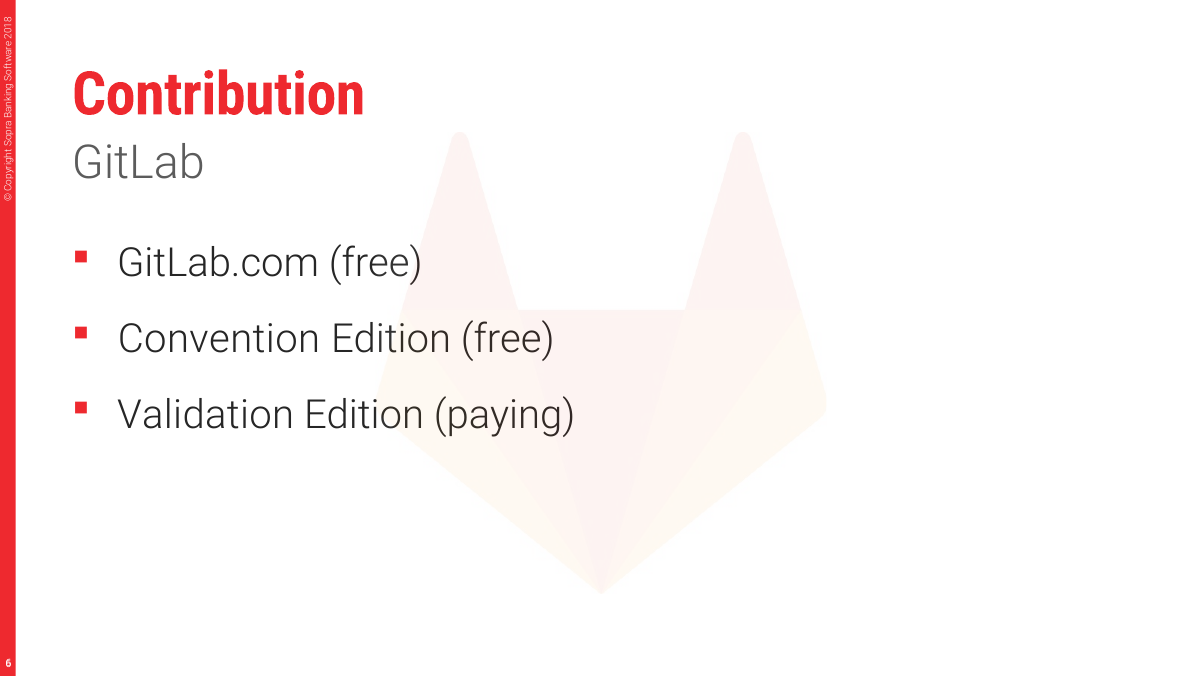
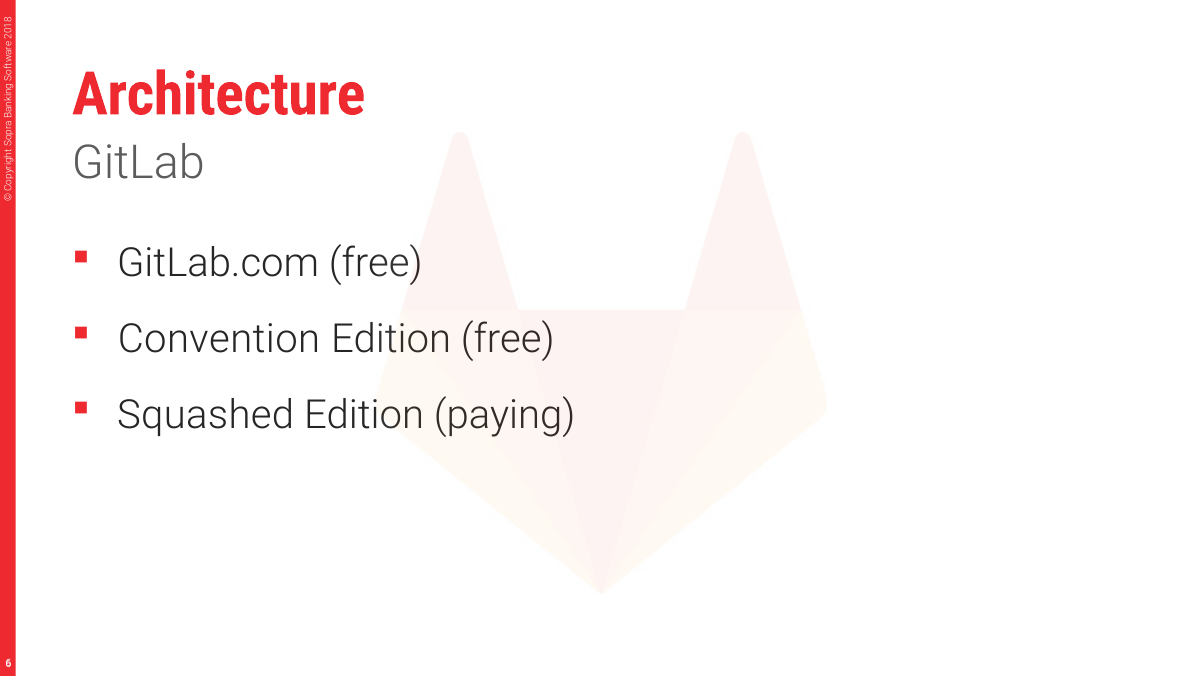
Contribution: Contribution -> Architecture
Validation: Validation -> Squashed
